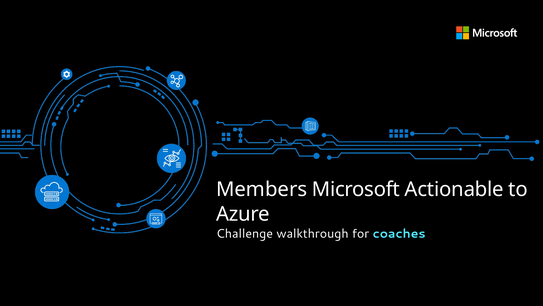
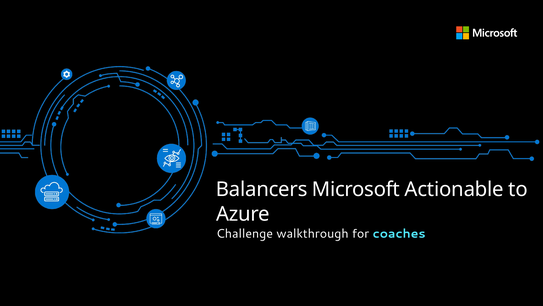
Members: Members -> Balancers
